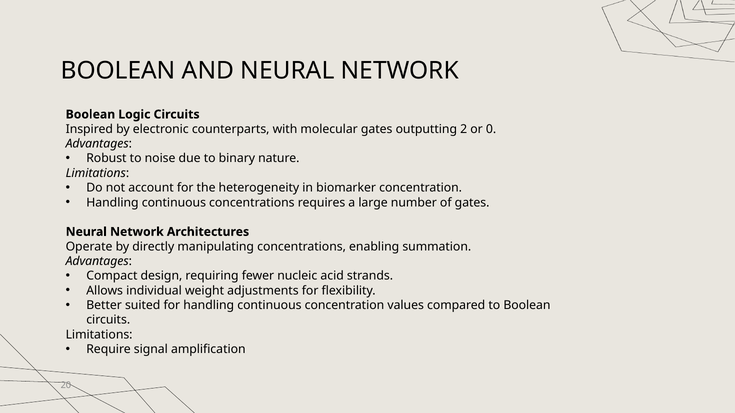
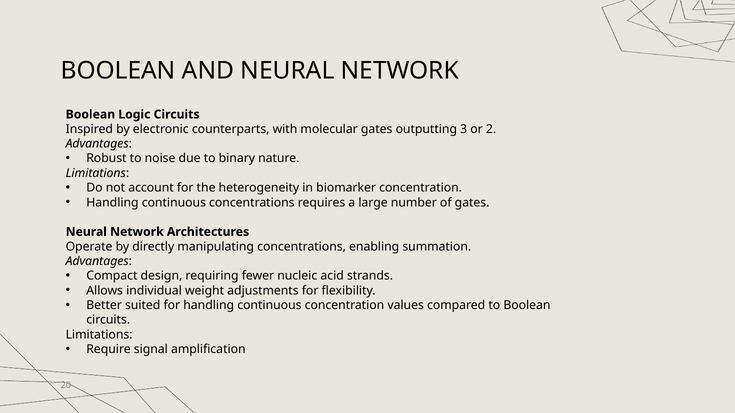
2: 2 -> 3
0: 0 -> 2
